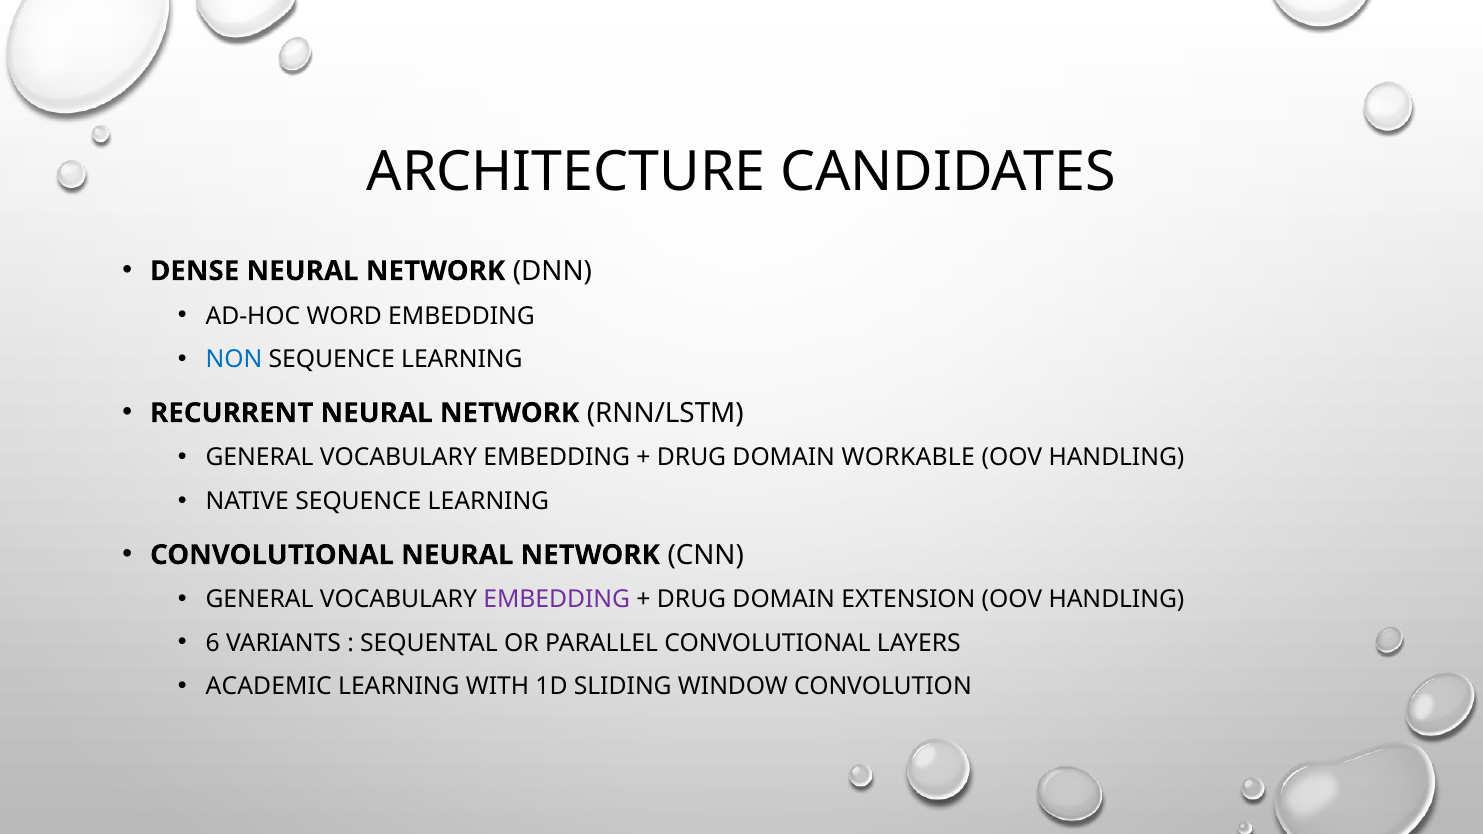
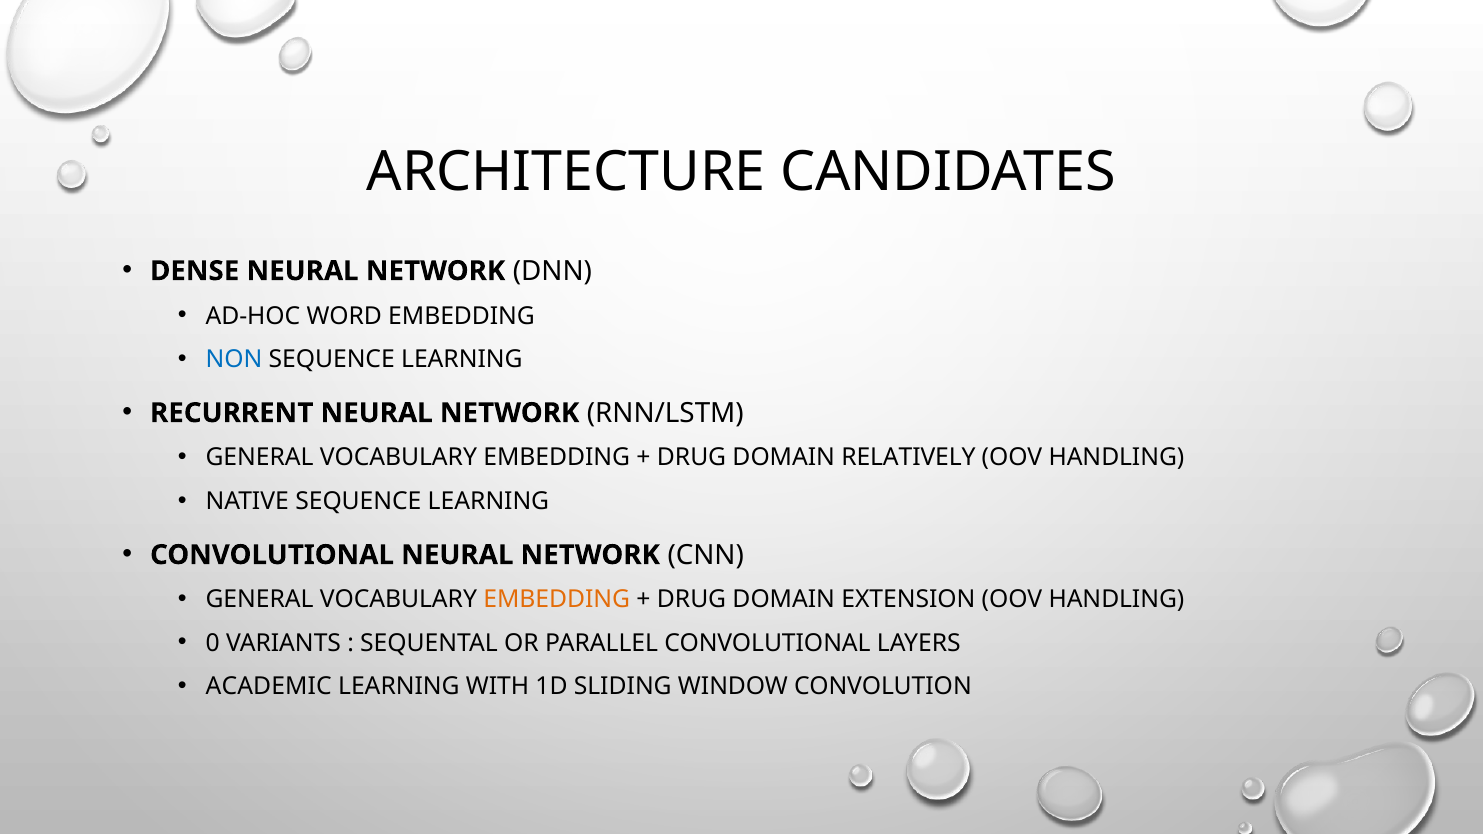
WORKABLE: WORKABLE -> RELATIVELY
EMBEDDING at (557, 600) colour: purple -> orange
6: 6 -> 0
